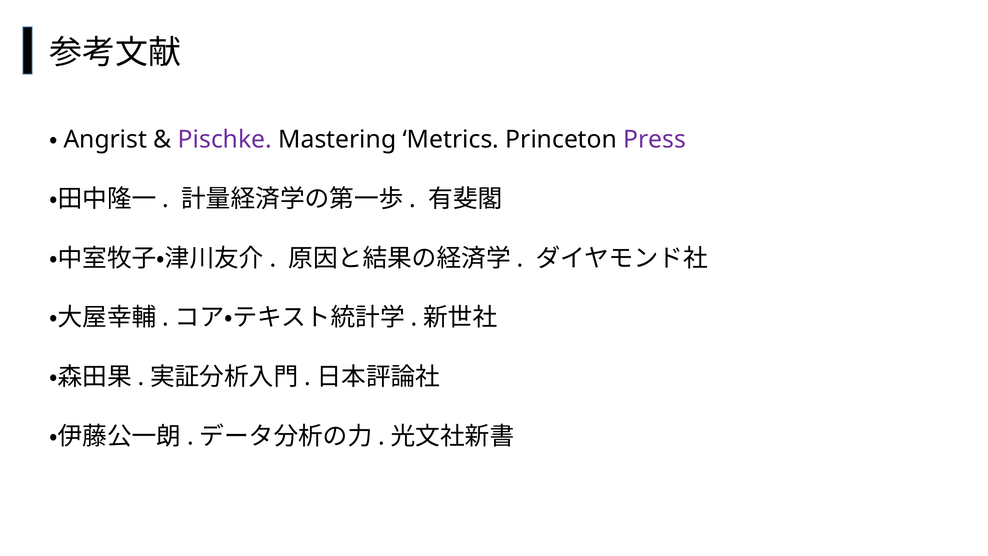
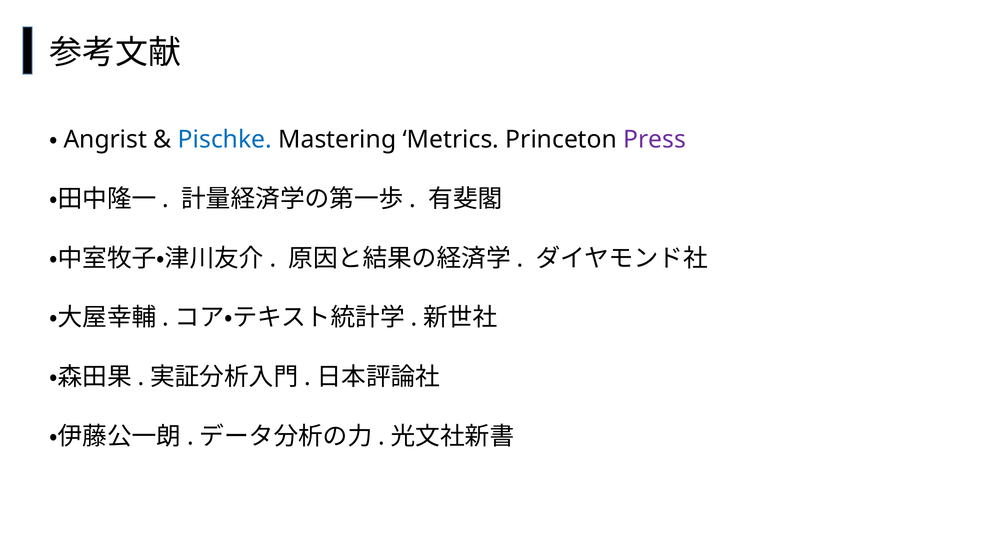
Pischke colour: purple -> blue
